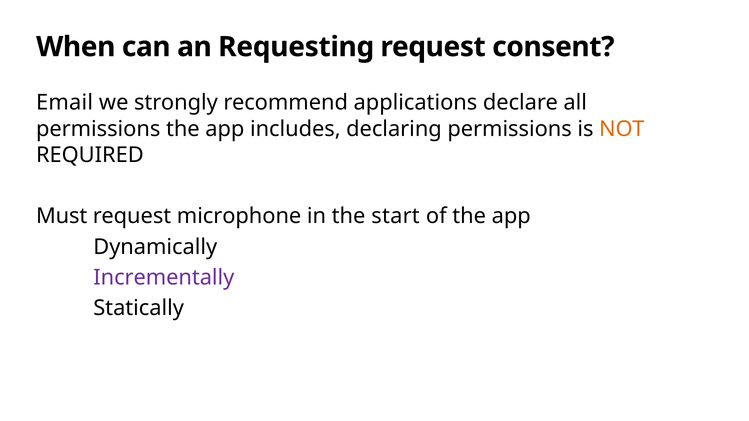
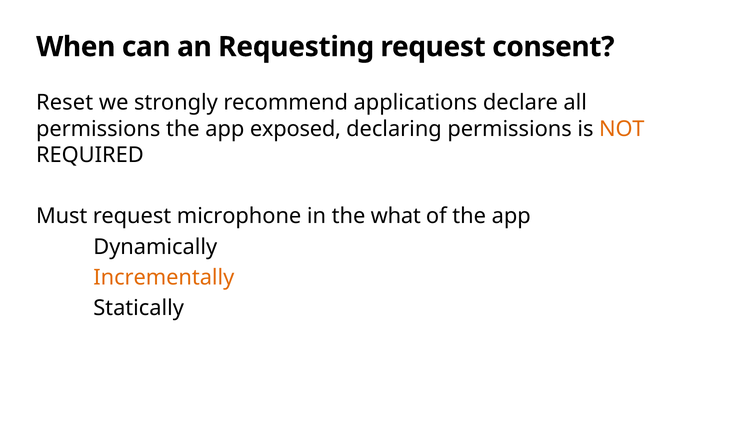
Email: Email -> Reset
includes: includes -> exposed
start: start -> what
Incrementally colour: purple -> orange
